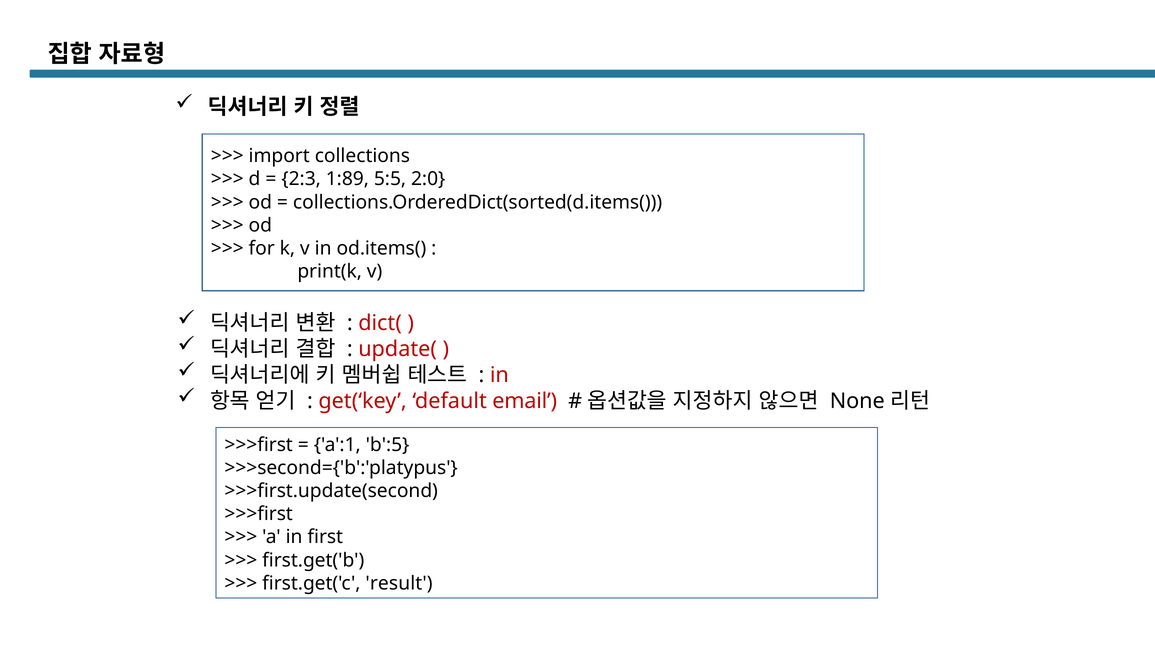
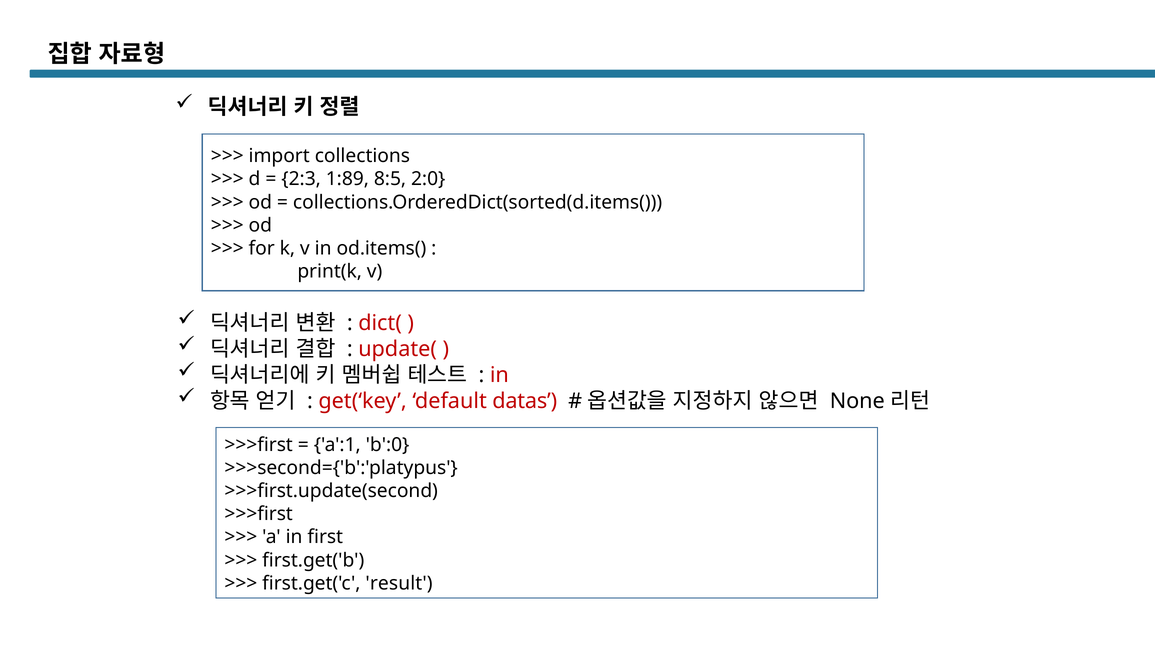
5:5: 5:5 -> 8:5
email: email -> datas
b':5: b':5 -> b':0
